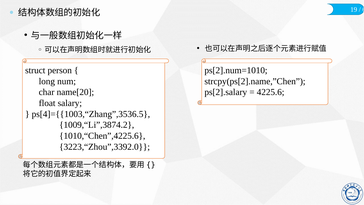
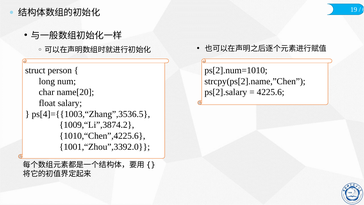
3223,“Zhou”,3392.0: 3223,“Zhou”,3392.0 -> 1001,“Zhou”,3392.0
